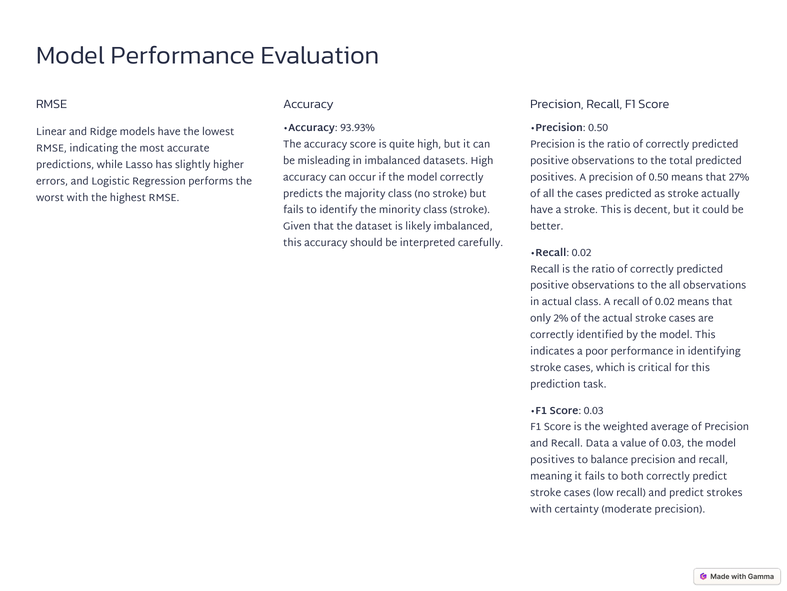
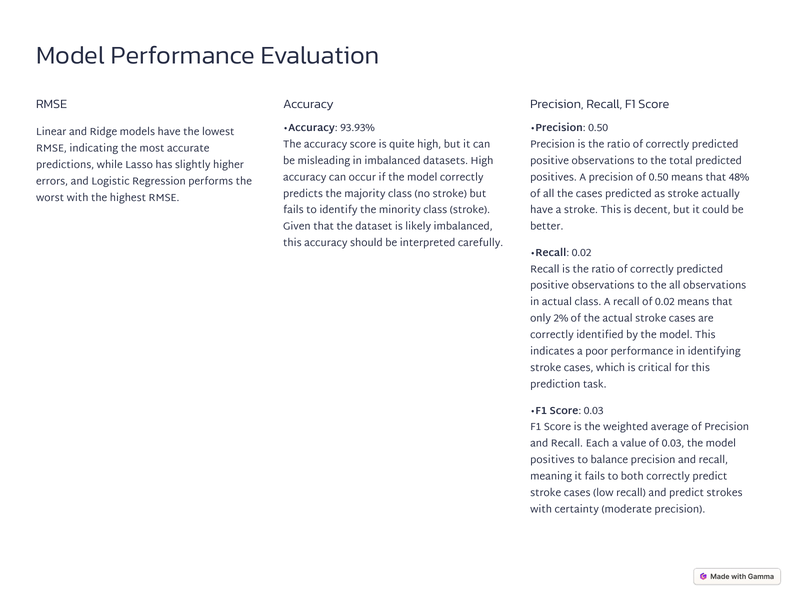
27%: 27% -> 48%
Data: Data -> Each
